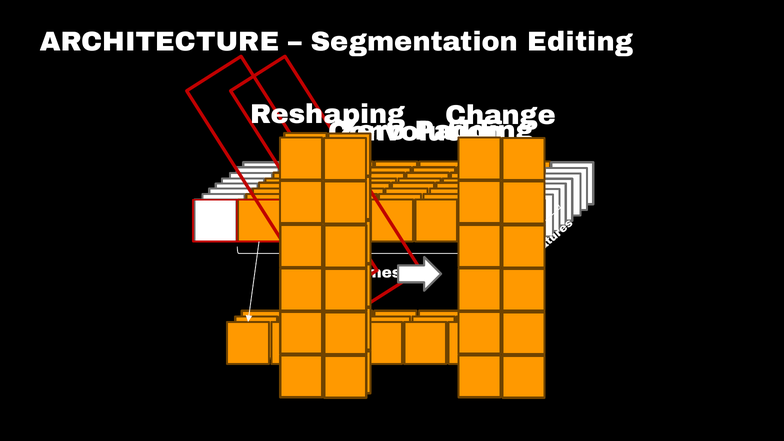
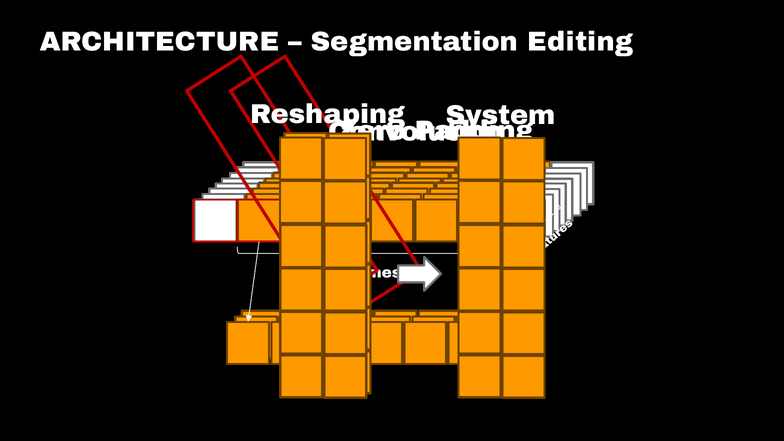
Change: Change -> System
